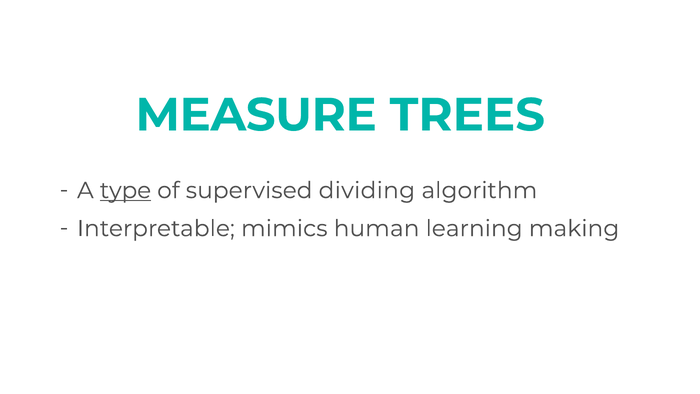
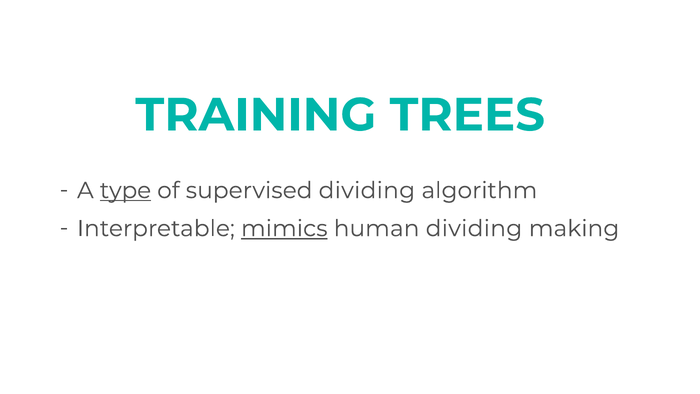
MEASURE: MEASURE -> TRAINING
mimics underline: none -> present
human learning: learning -> dividing
